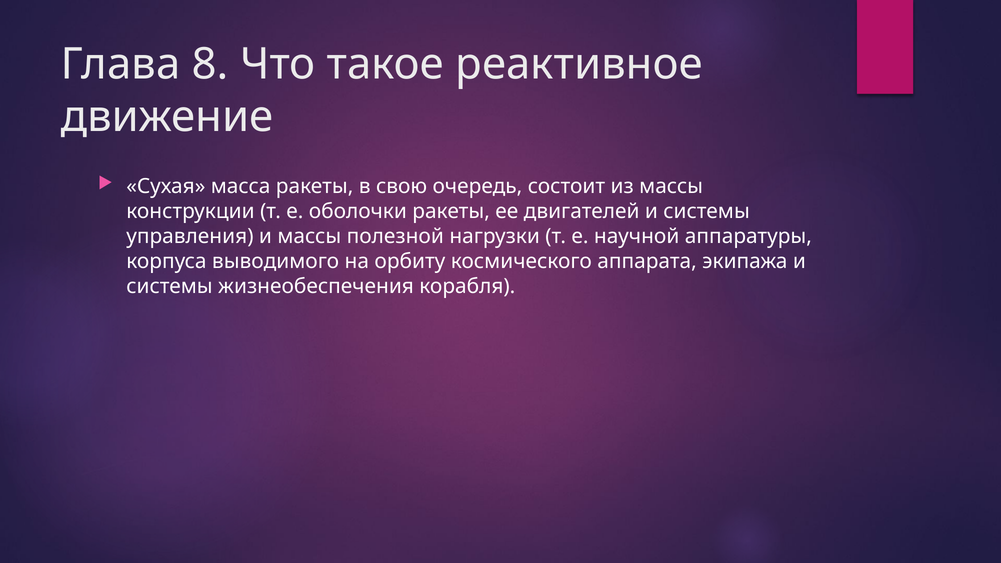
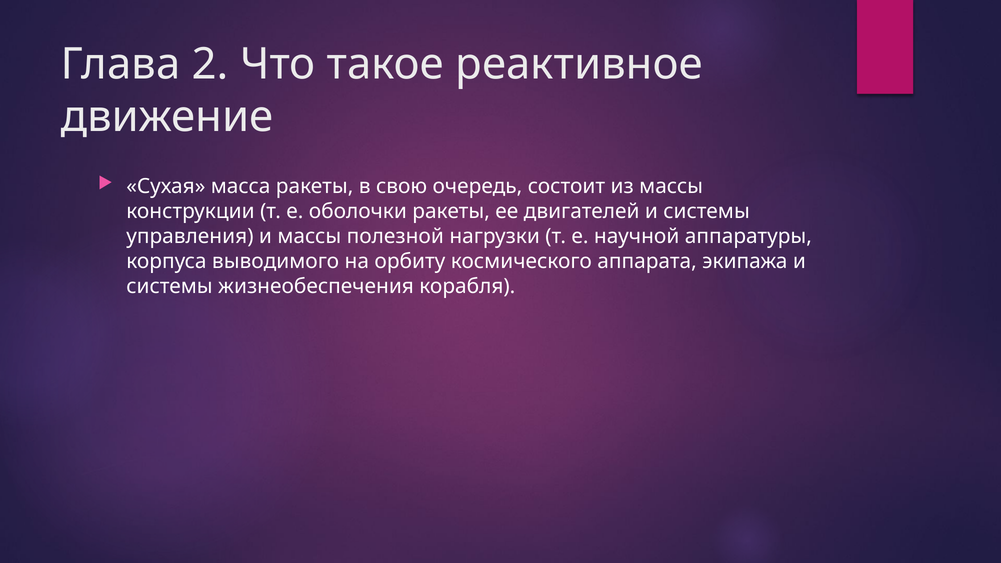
8: 8 -> 2
